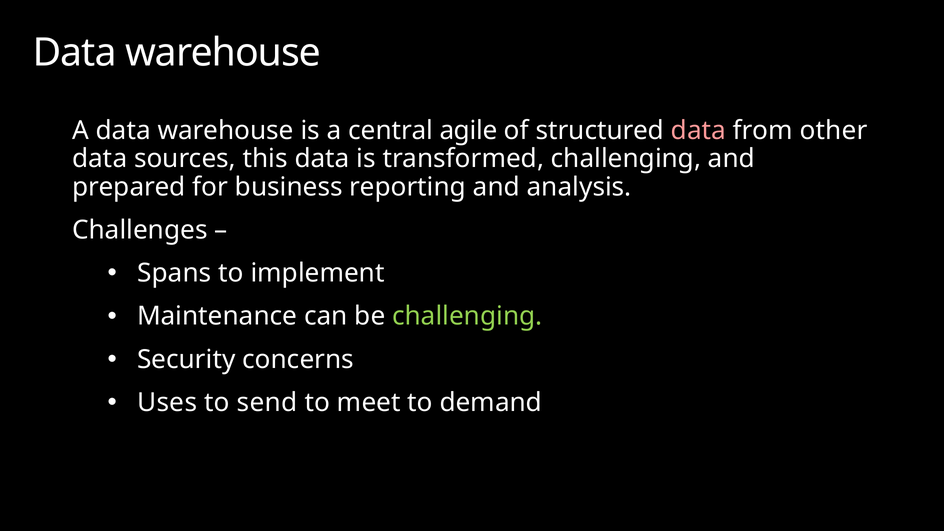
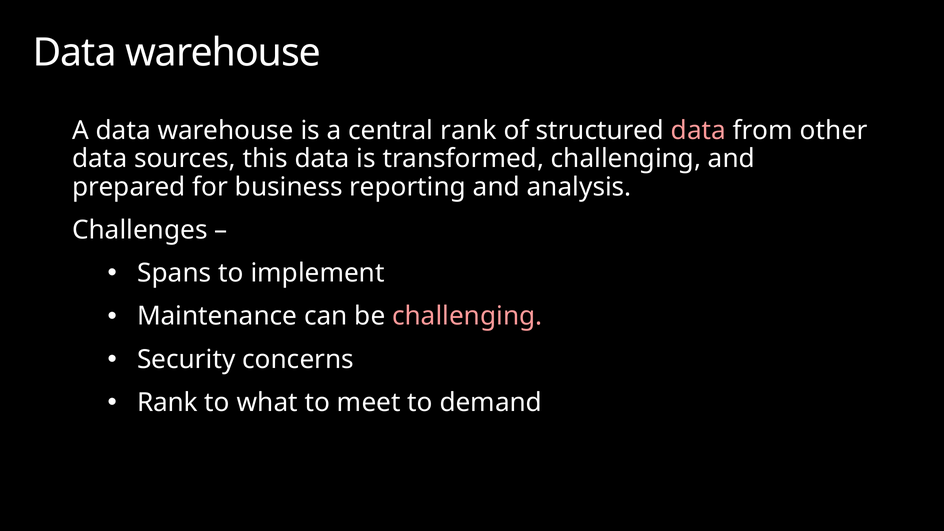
central agile: agile -> rank
challenging at (467, 316) colour: light green -> pink
Uses at (167, 403): Uses -> Rank
send: send -> what
